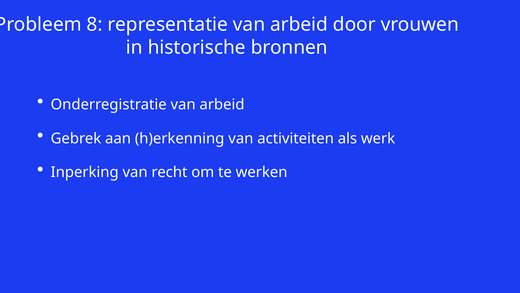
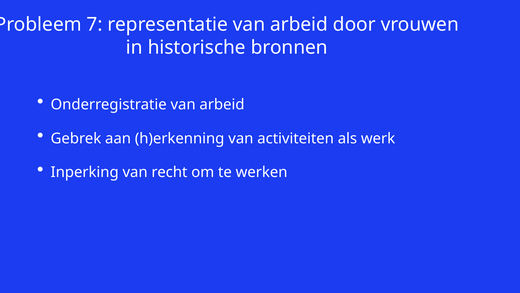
8: 8 -> 7
